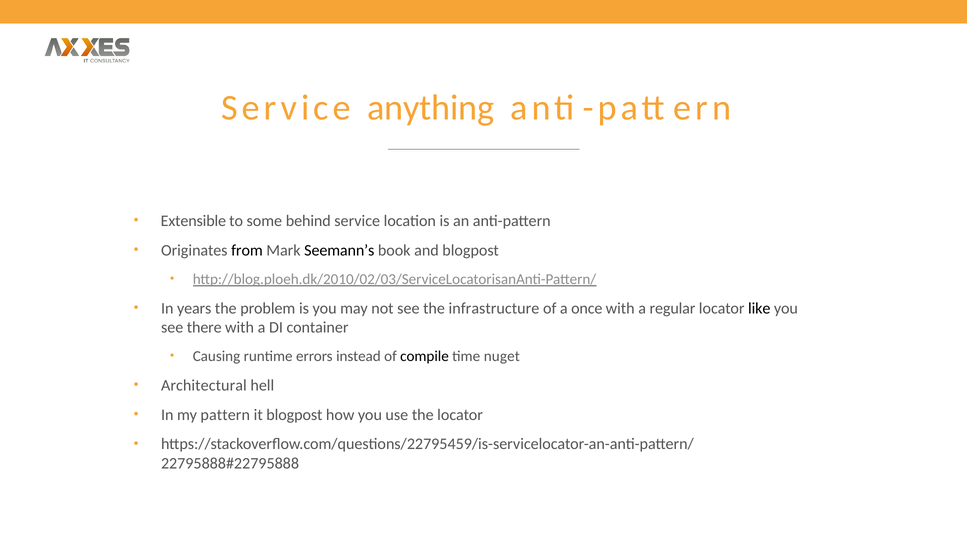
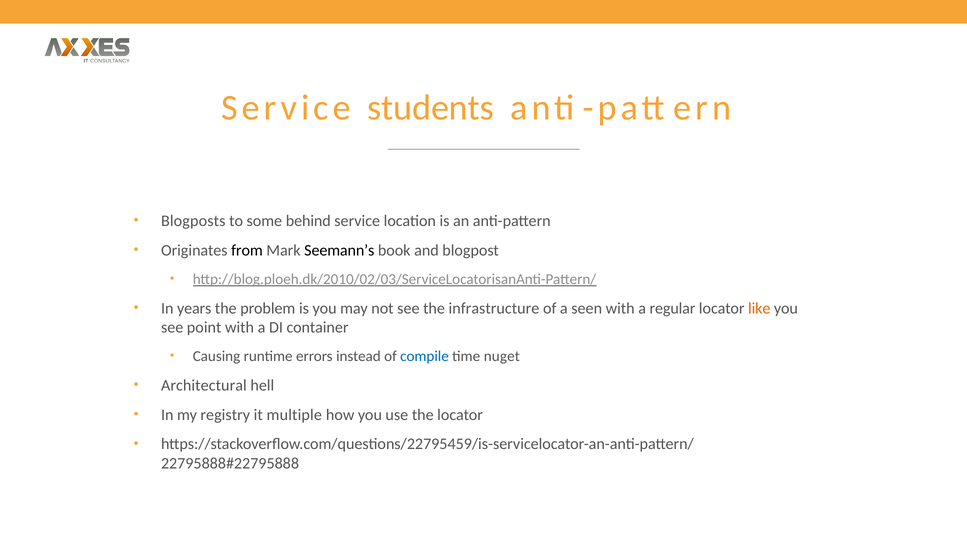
anything: anything -> students
Extensible: Extensible -> Blogposts
once: once -> seen
like colour: black -> orange
there: there -> point
compile colour: black -> blue
pattern: pattern -> registry
it blogpost: blogpost -> multiple
